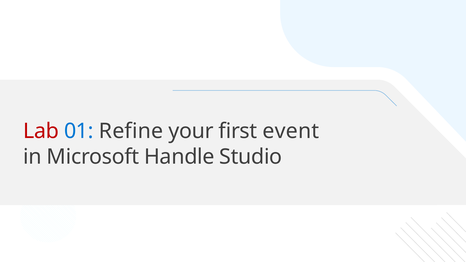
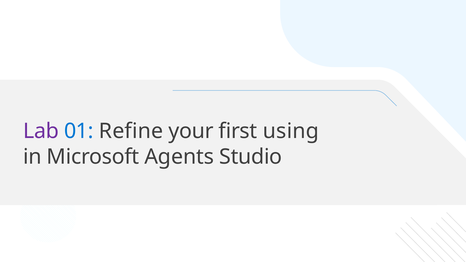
Lab colour: red -> purple
event: event -> using
Handle: Handle -> Agents
